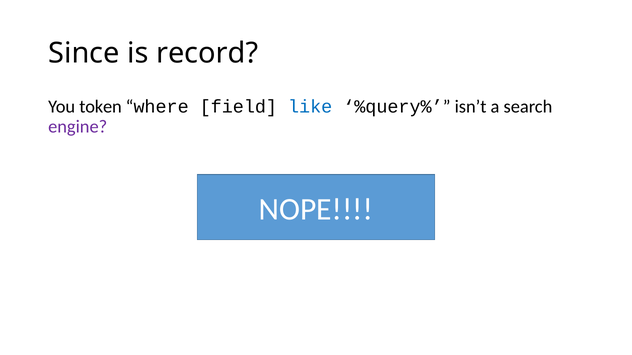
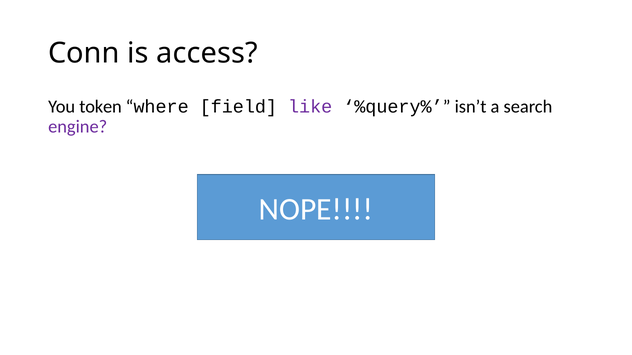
Since: Since -> Conn
record: record -> access
like colour: blue -> purple
